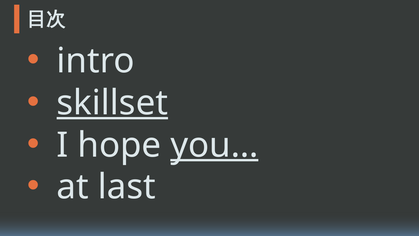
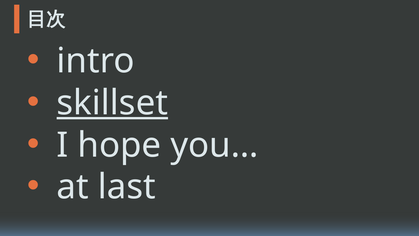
you… underline: present -> none
